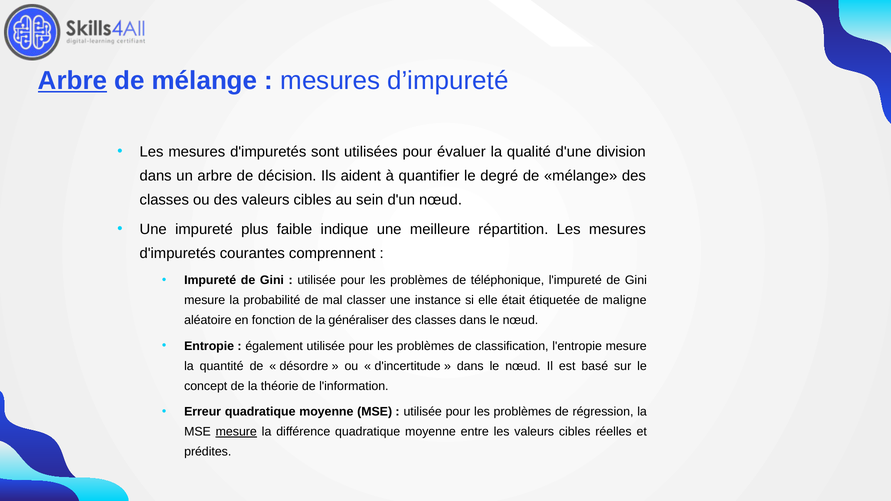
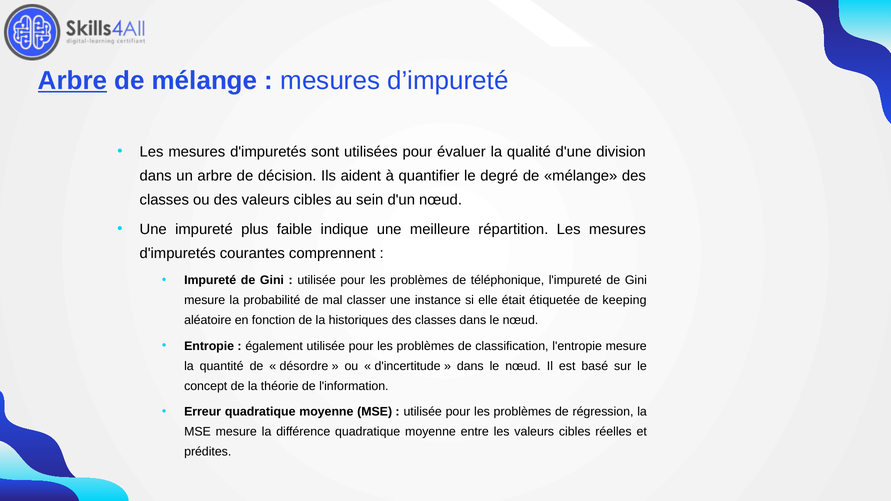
maligne: maligne -> keeping
généraliser: généraliser -> historiques
mesure at (236, 432) underline: present -> none
